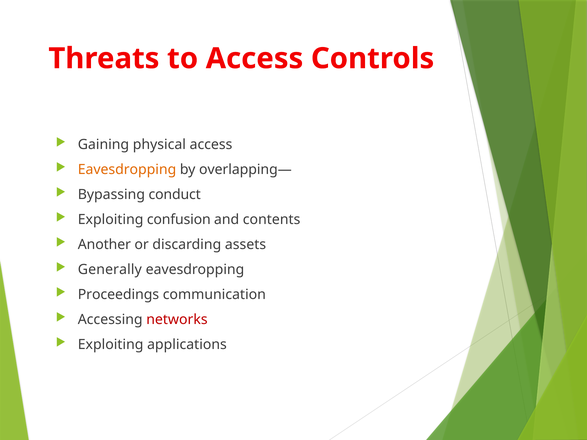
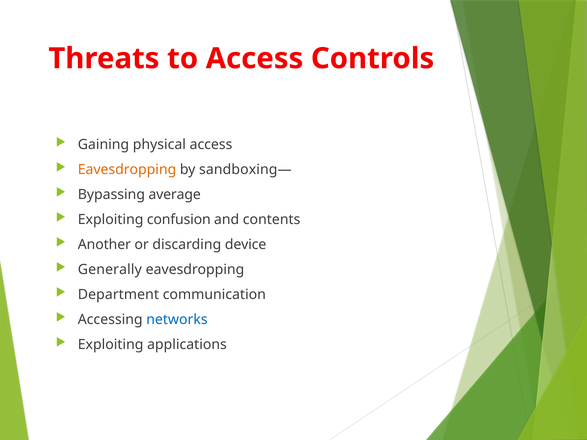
overlapping—: overlapping— -> sandboxing—
conduct: conduct -> average
assets: assets -> device
Proceedings: Proceedings -> Department
networks colour: red -> blue
